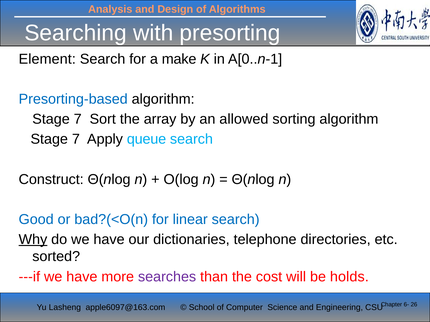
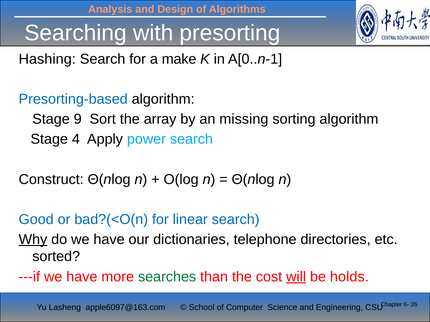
Element: Element -> Hashing
7 at (78, 119): 7 -> 9
allowed: allowed -> missing
7 at (76, 139): 7 -> 4
queue: queue -> power
searches colour: purple -> green
will underline: none -> present
